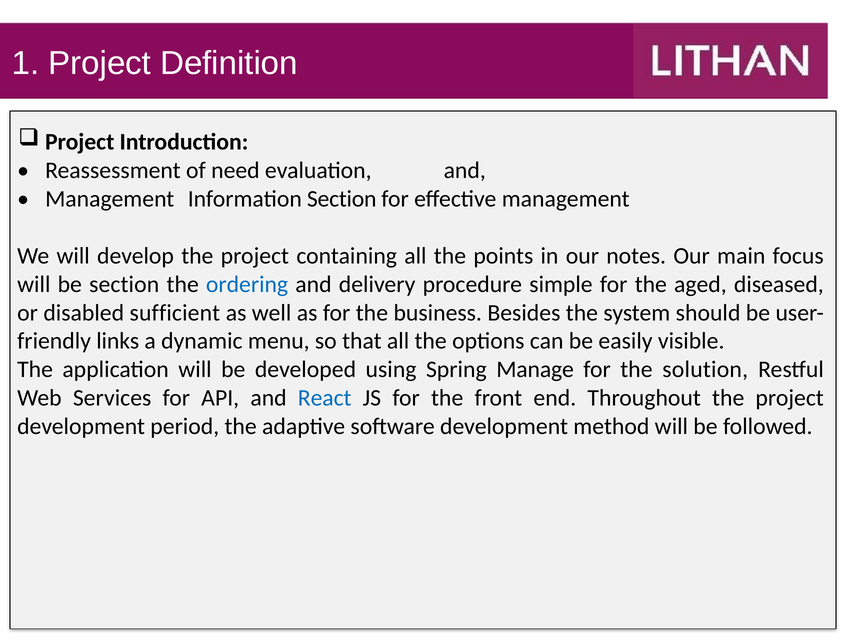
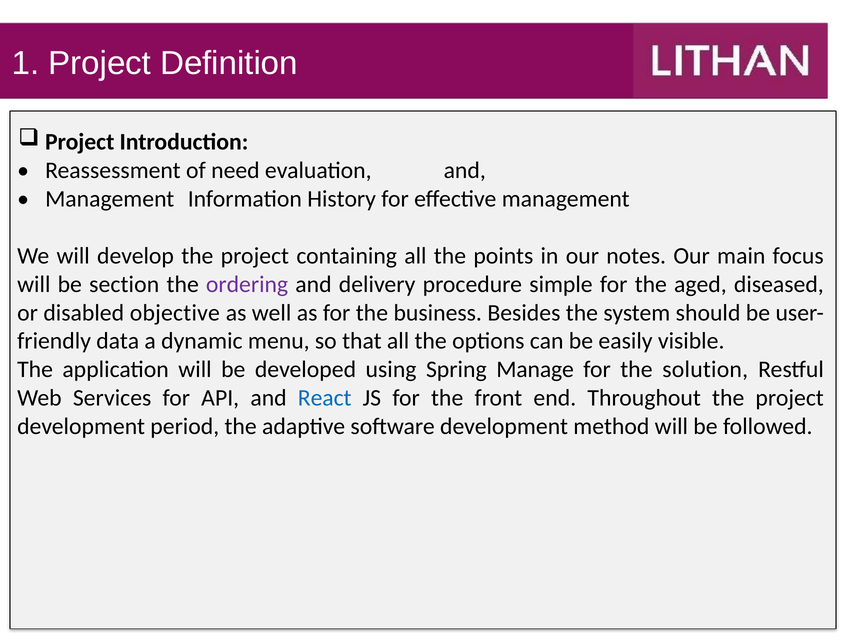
Information Section: Section -> History
ordering colour: blue -> purple
sufficient: sufficient -> objective
links: links -> data
